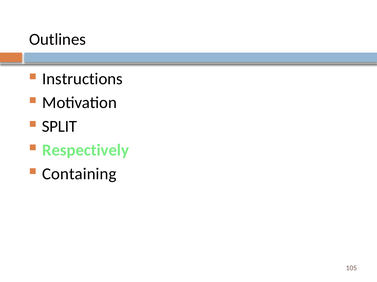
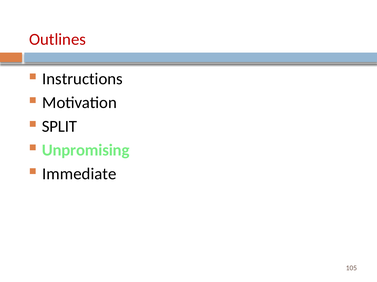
Outlines colour: black -> red
Respectively: Respectively -> Unpromising
Containing: Containing -> Immediate
